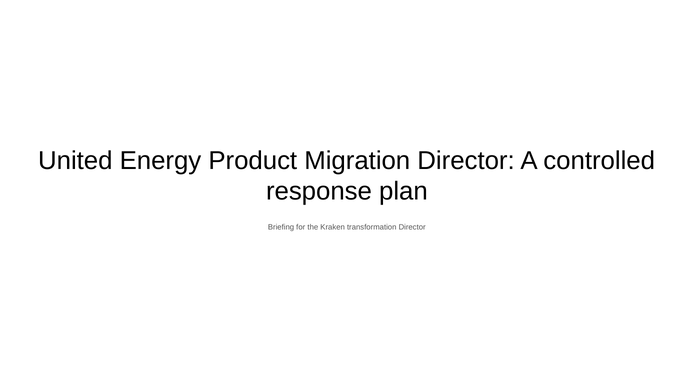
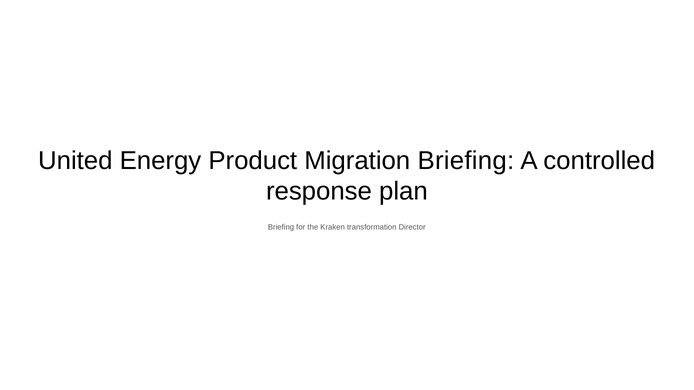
Migration Director: Director -> Briefing
